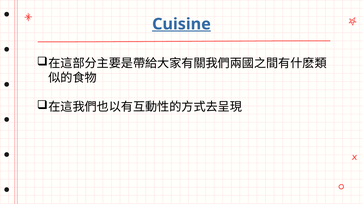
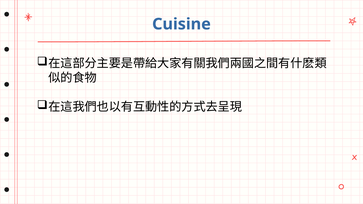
Cuisine underline: present -> none
